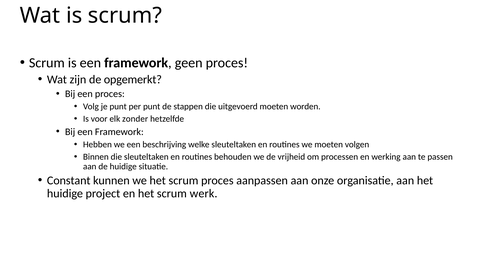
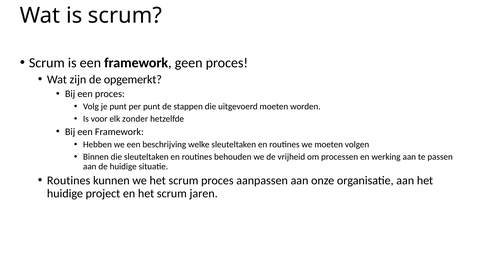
Constant at (69, 180): Constant -> Routines
werk: werk -> jaren
